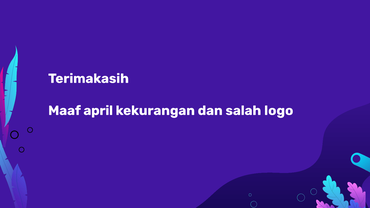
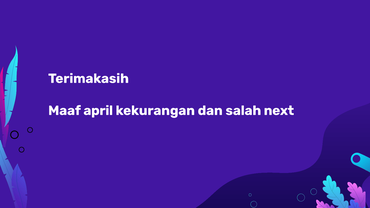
logo: logo -> next
